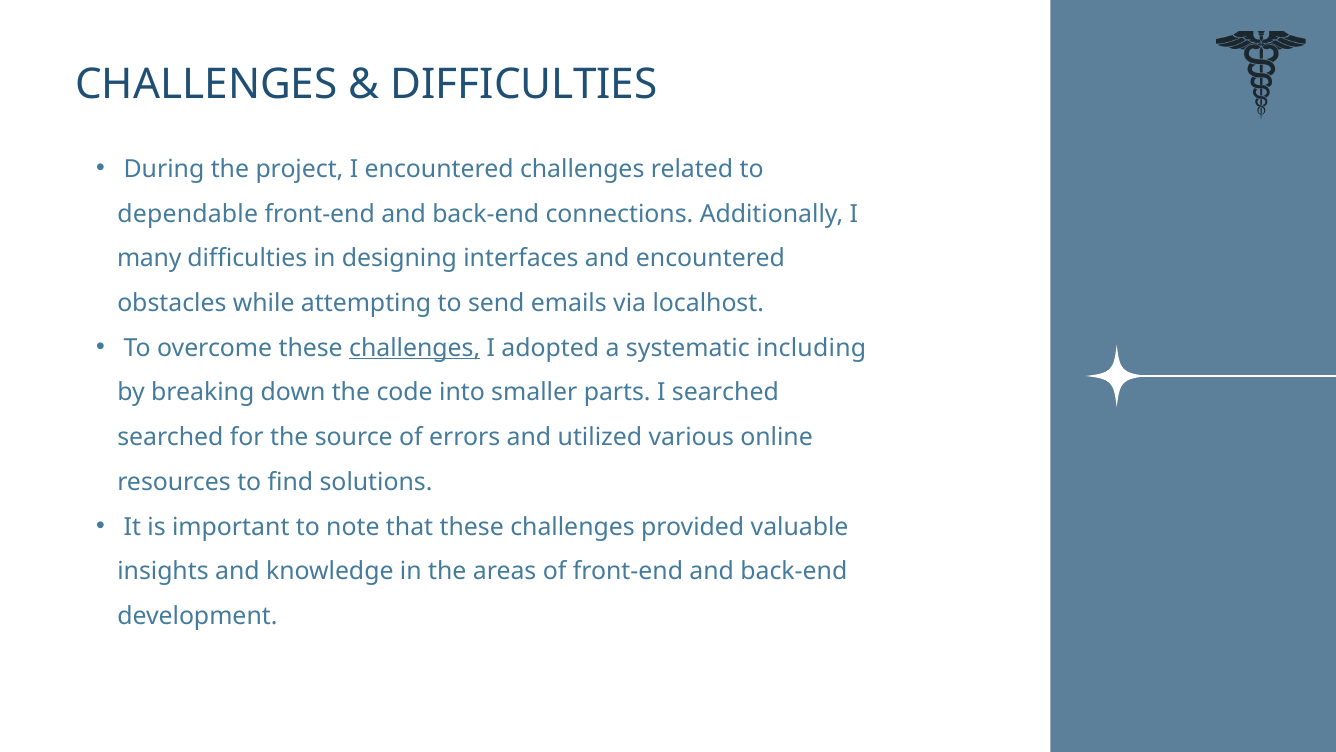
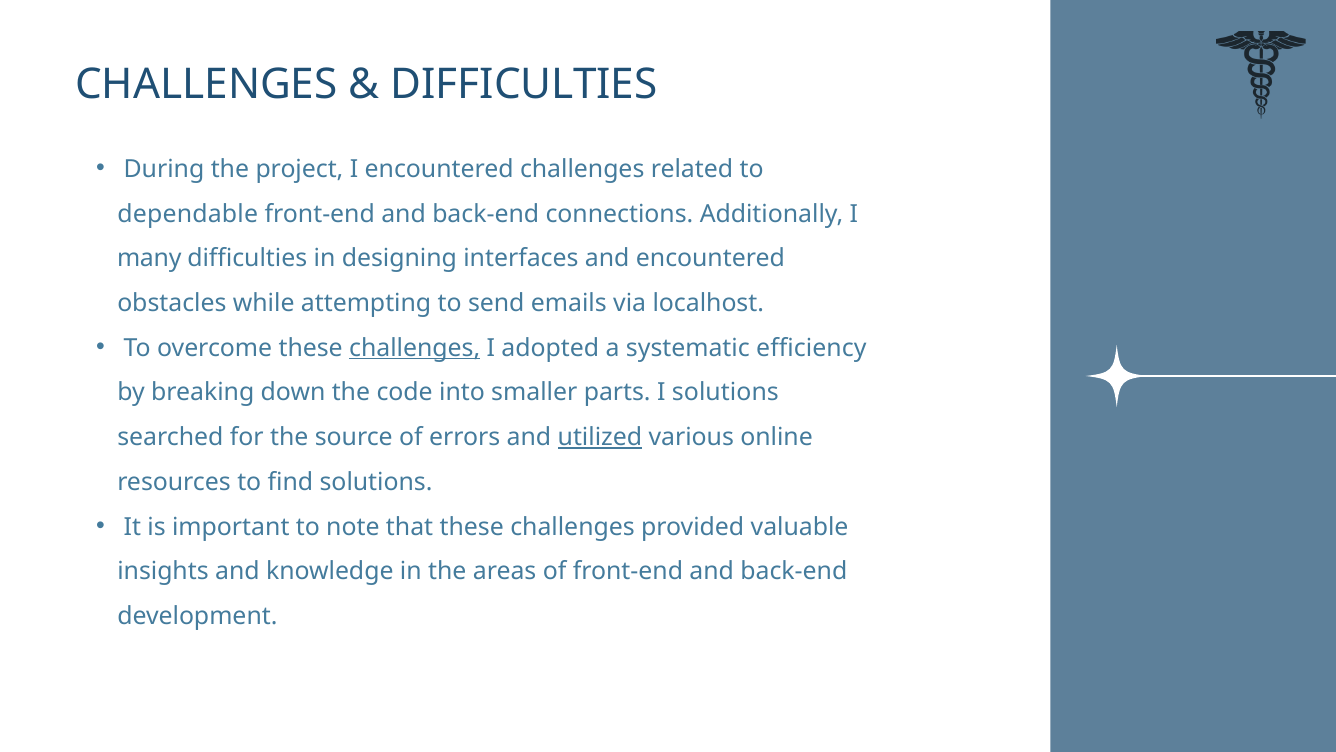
including: including -> efficiency
I searched: searched -> solutions
utilized underline: none -> present
